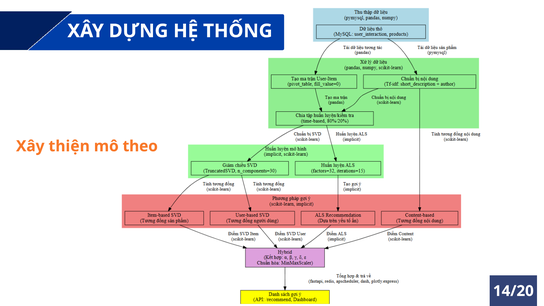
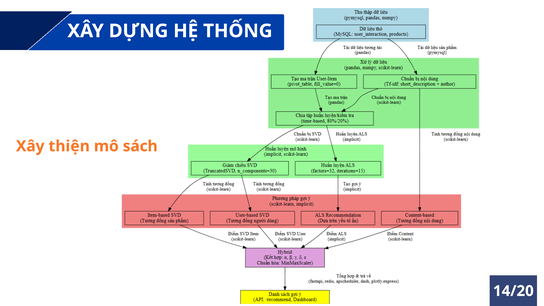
theo: theo -> sách
